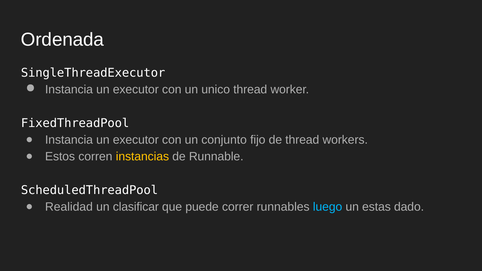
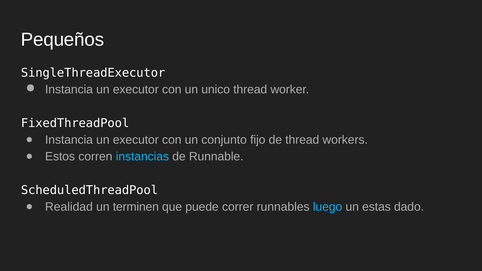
Ordenada: Ordenada -> Pequeños
instancias colour: yellow -> light blue
clasificar: clasificar -> terminen
